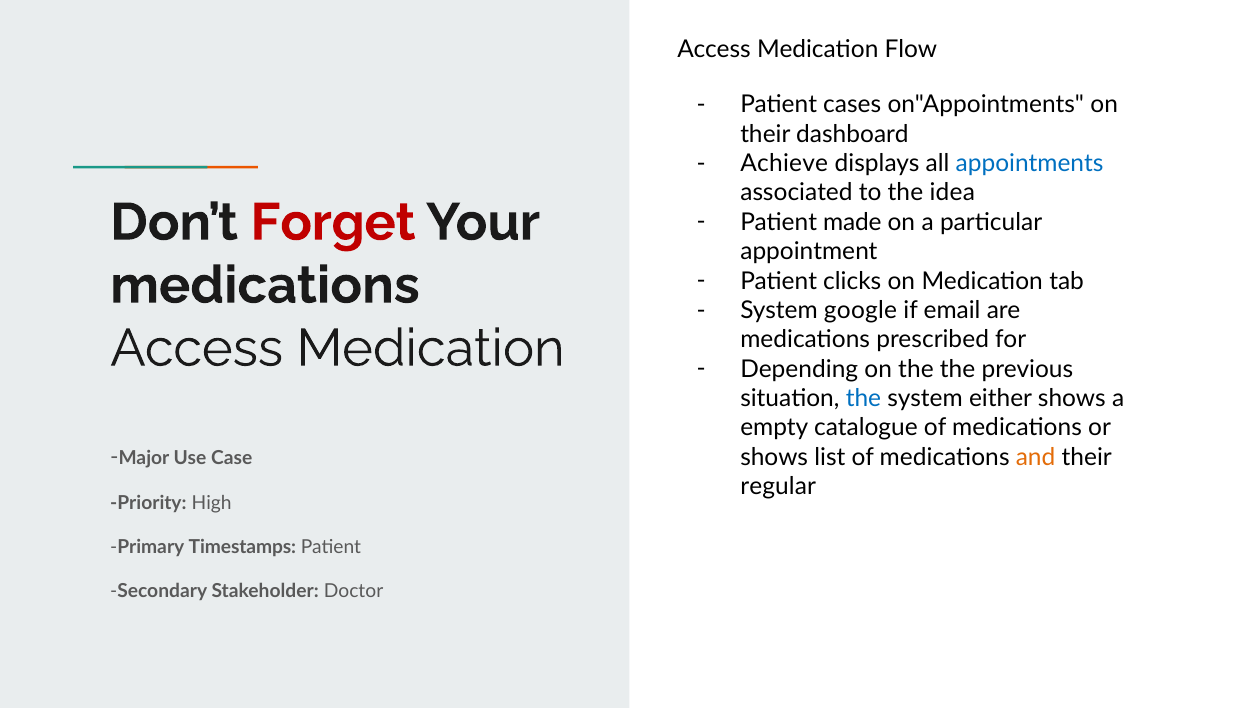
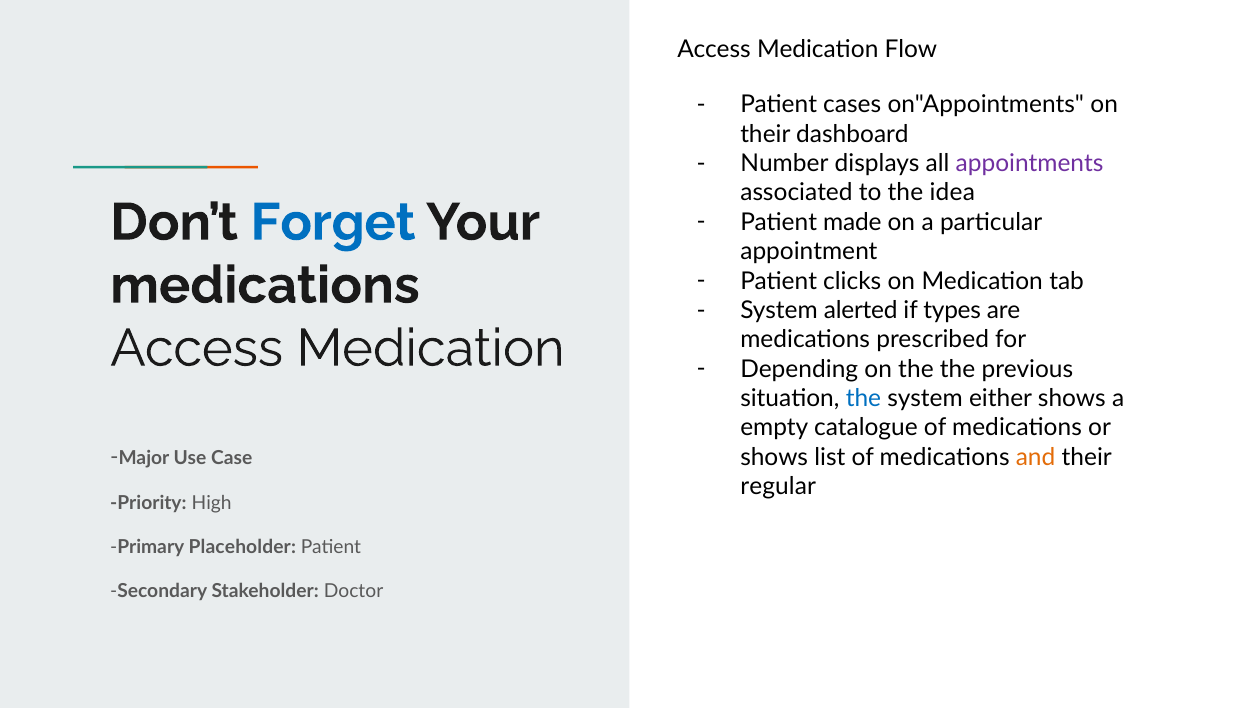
Achieve: Achieve -> Number
appointments colour: blue -> purple
Forget colour: red -> blue
google: google -> alerted
email: email -> types
Timestamps: Timestamps -> Placeholder
